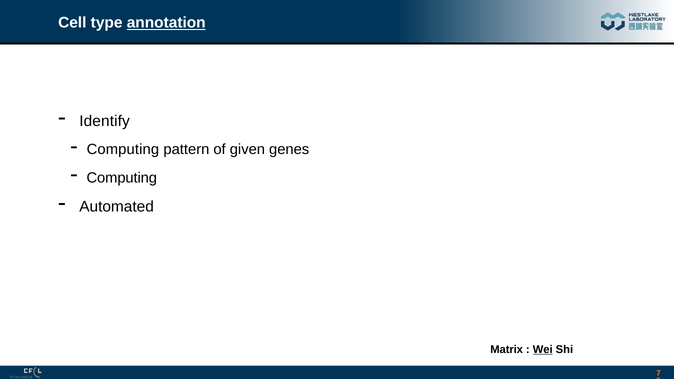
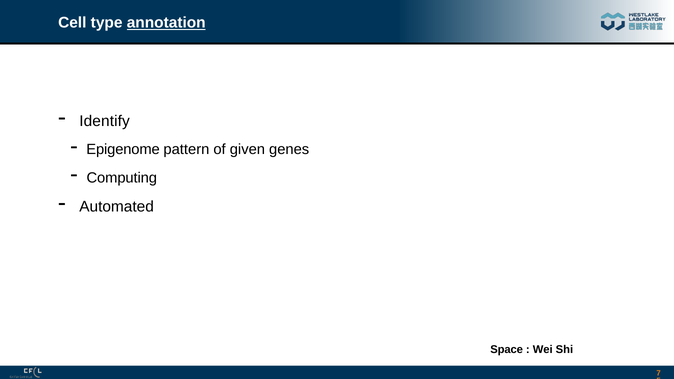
Computing at (123, 150): Computing -> Epigenome
Matrix: Matrix -> Space
Wei underline: present -> none
